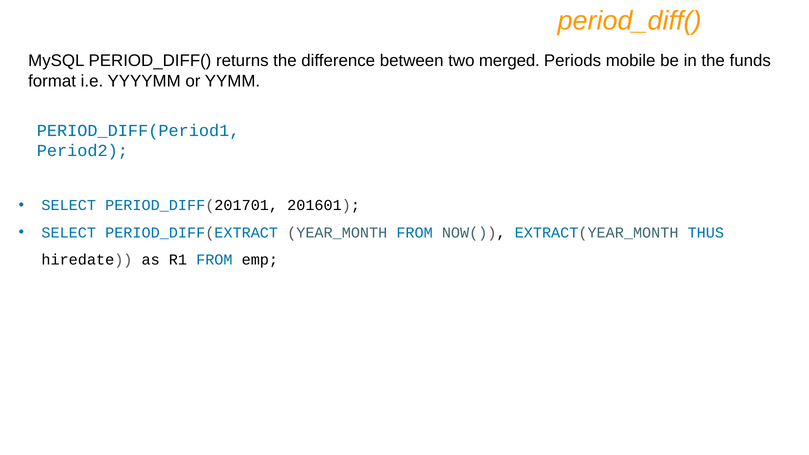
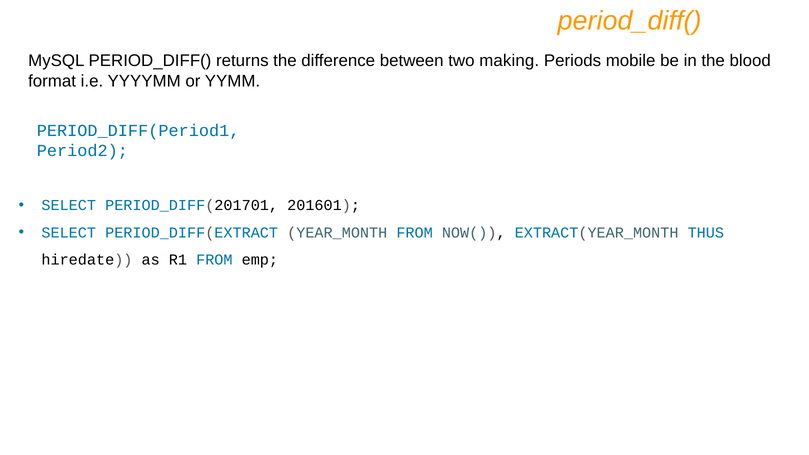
merged: merged -> making
funds: funds -> blood
